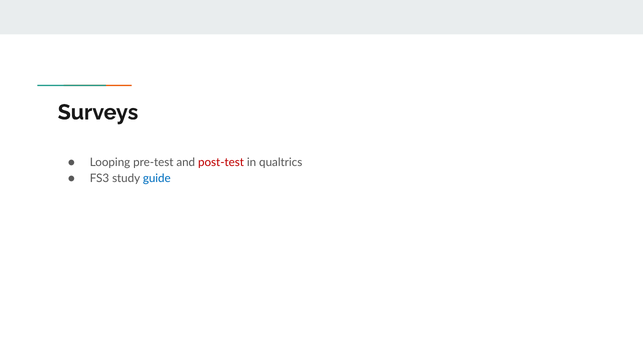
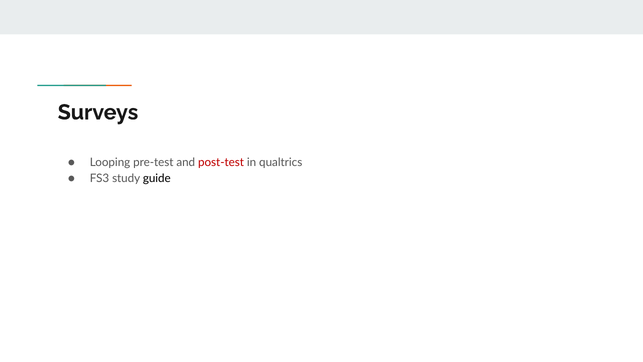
guide colour: blue -> black
